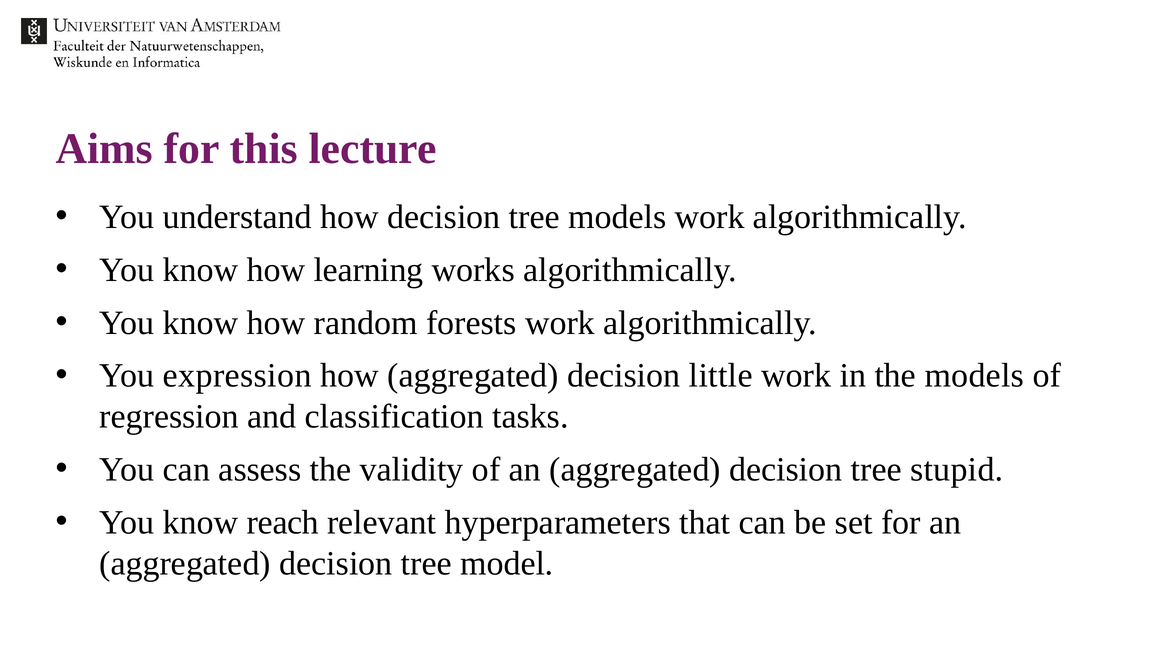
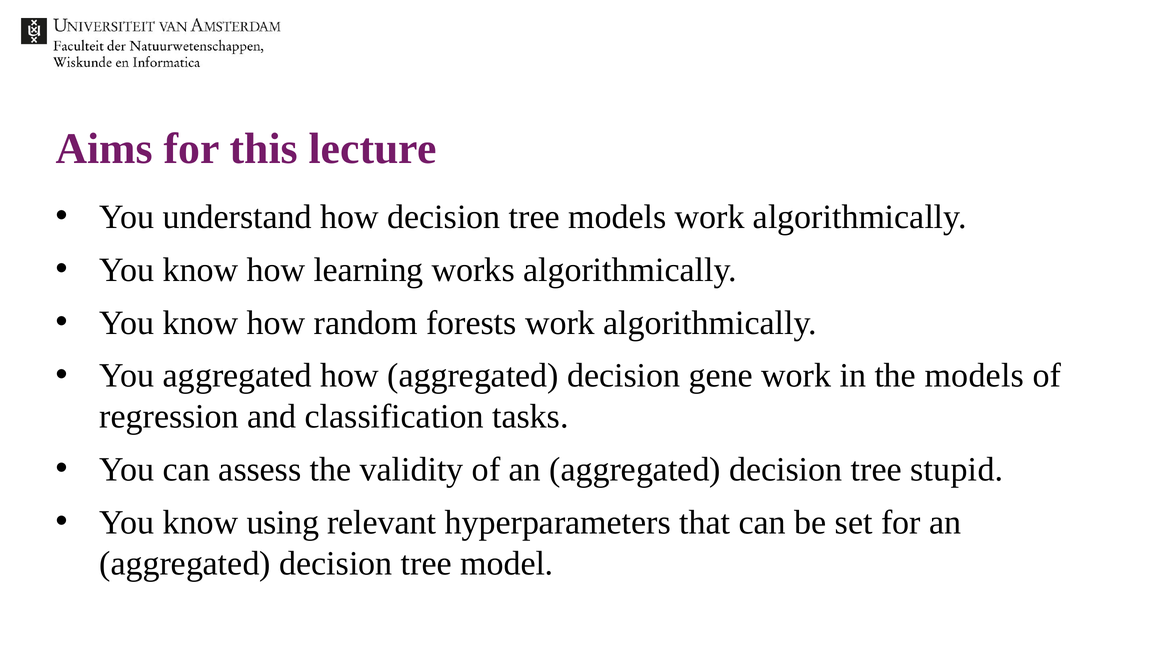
You expression: expression -> aggregated
little: little -> gene
reach: reach -> using
